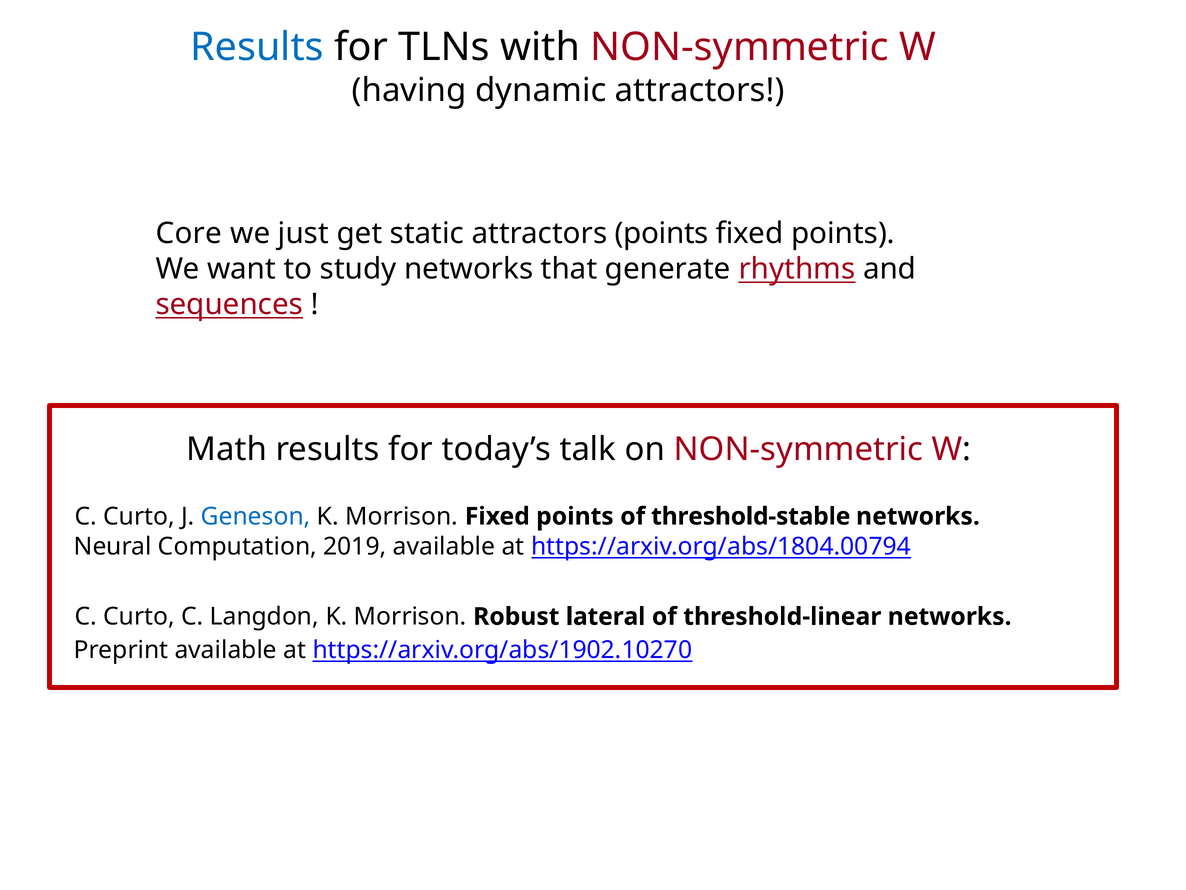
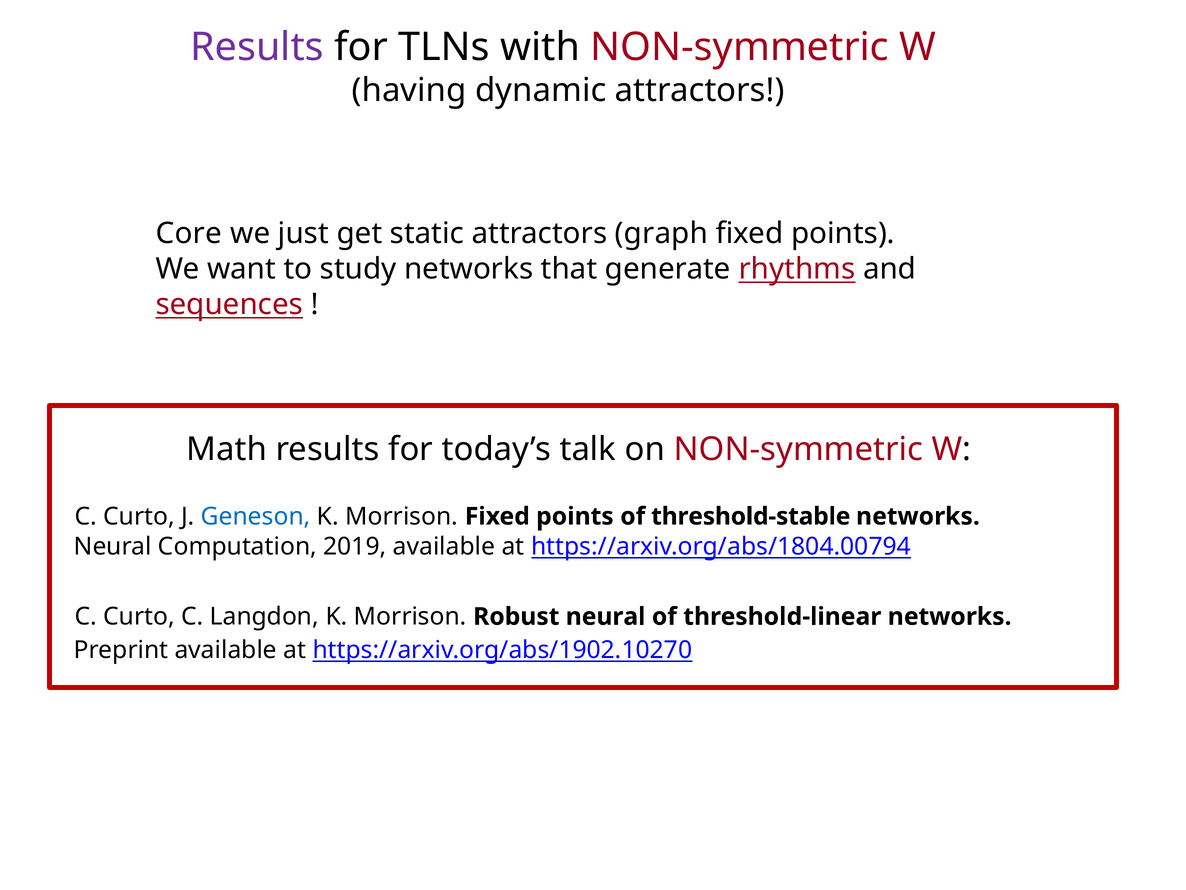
Results at (257, 47) colour: blue -> purple
attractors points: points -> graph
Robust lateral: lateral -> neural
